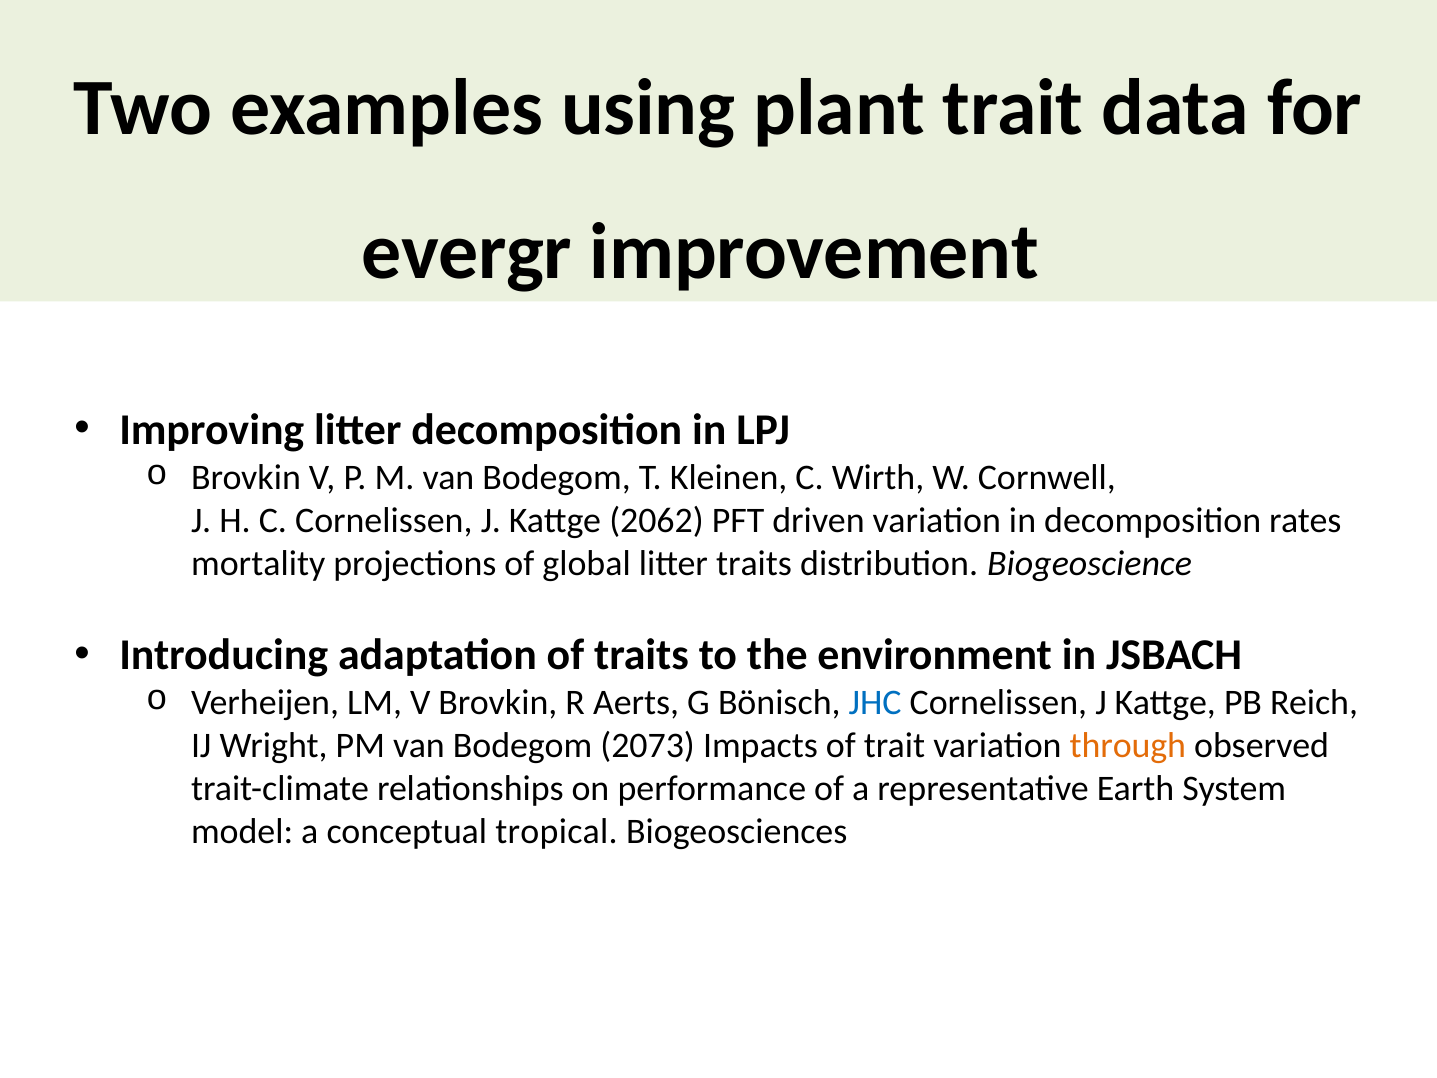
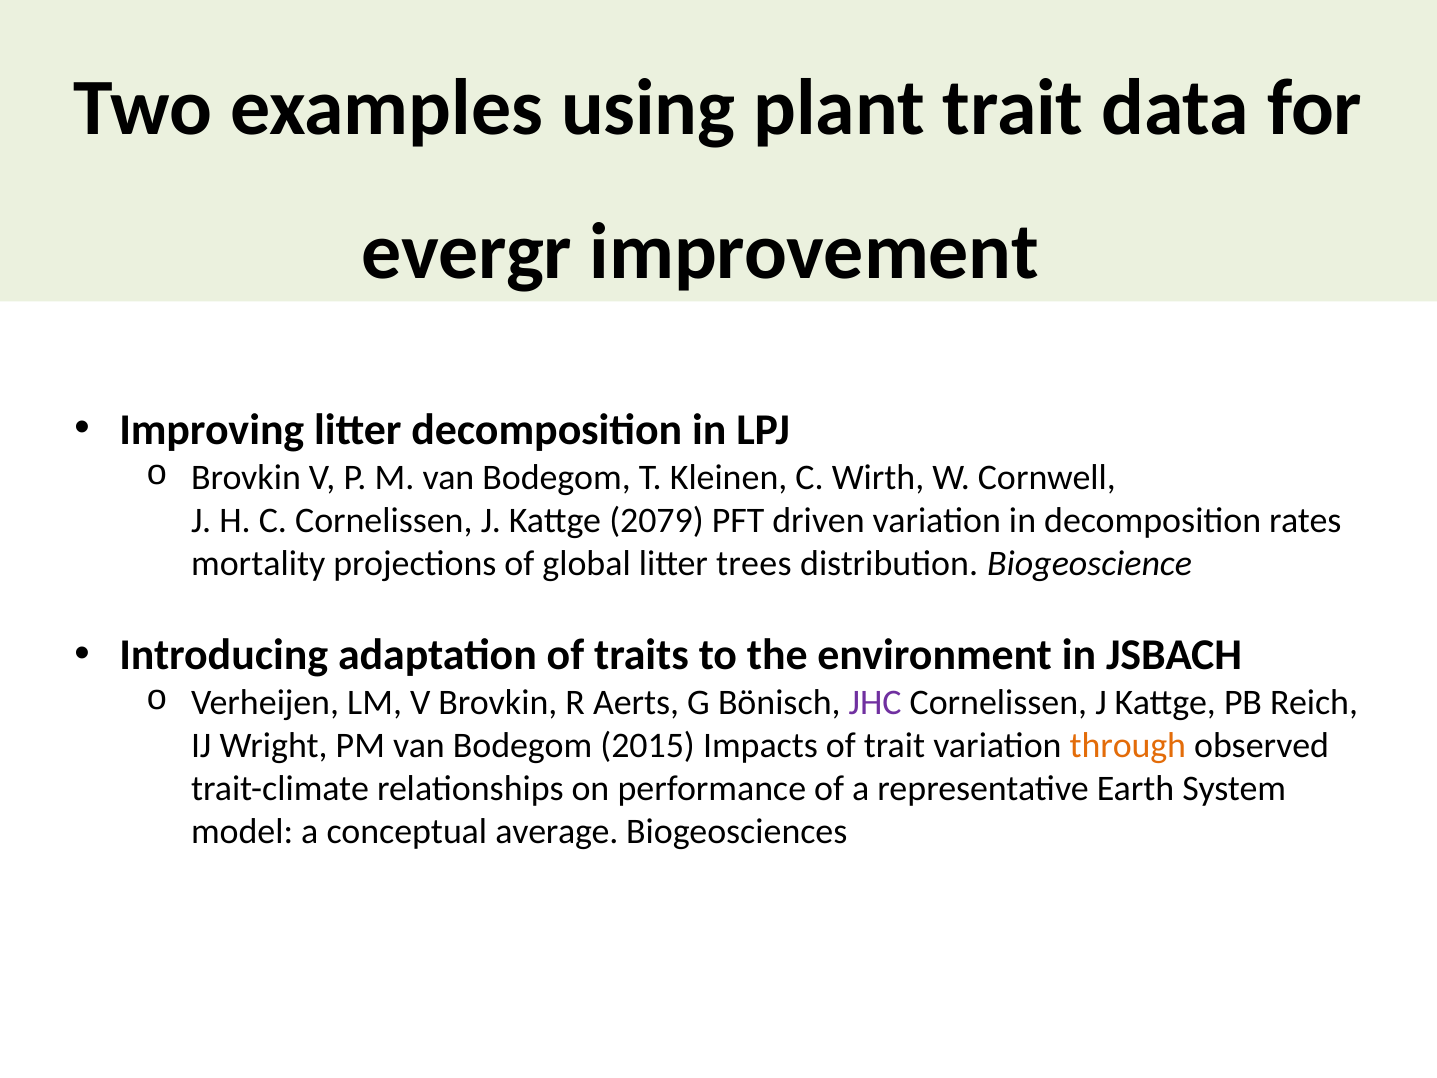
2062: 2062 -> 2079
litter traits: traits -> trees
JHC colour: blue -> purple
2073: 2073 -> 2015
tropical: tropical -> average
